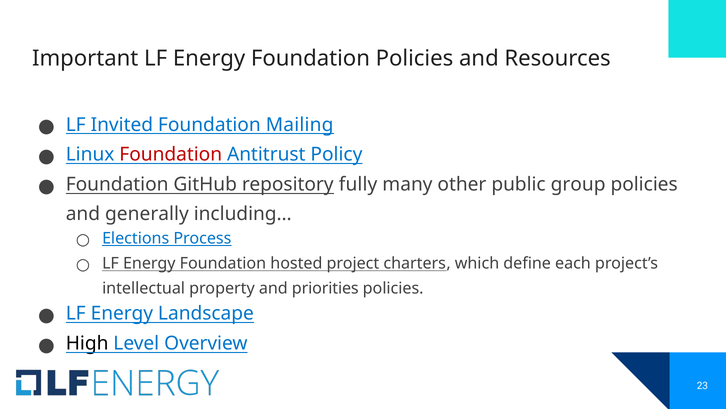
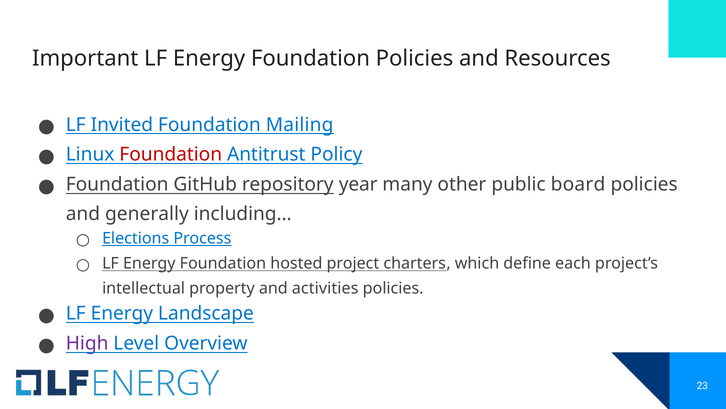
fully: fully -> year
group: group -> board
priorities: priorities -> activities
High colour: black -> purple
